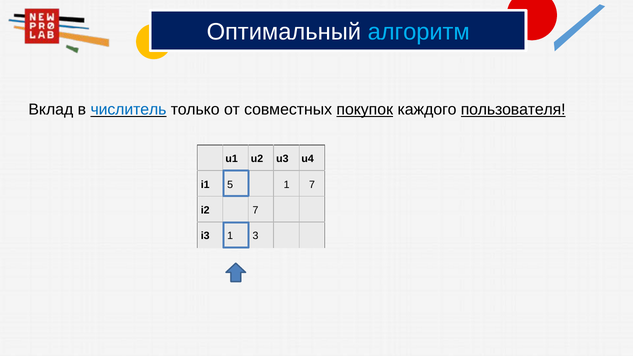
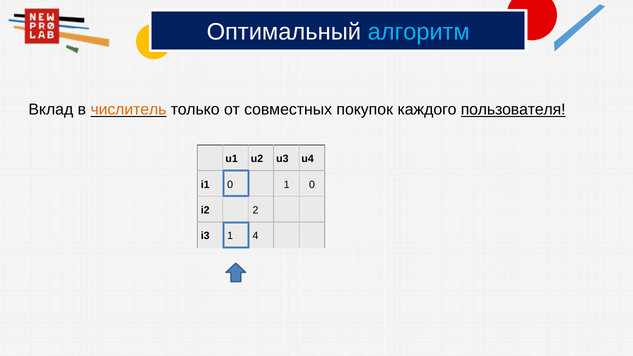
числитель colour: blue -> orange
покупок underline: present -> none
i1 5: 5 -> 0
1 7: 7 -> 0
i2 7: 7 -> 2
3: 3 -> 4
